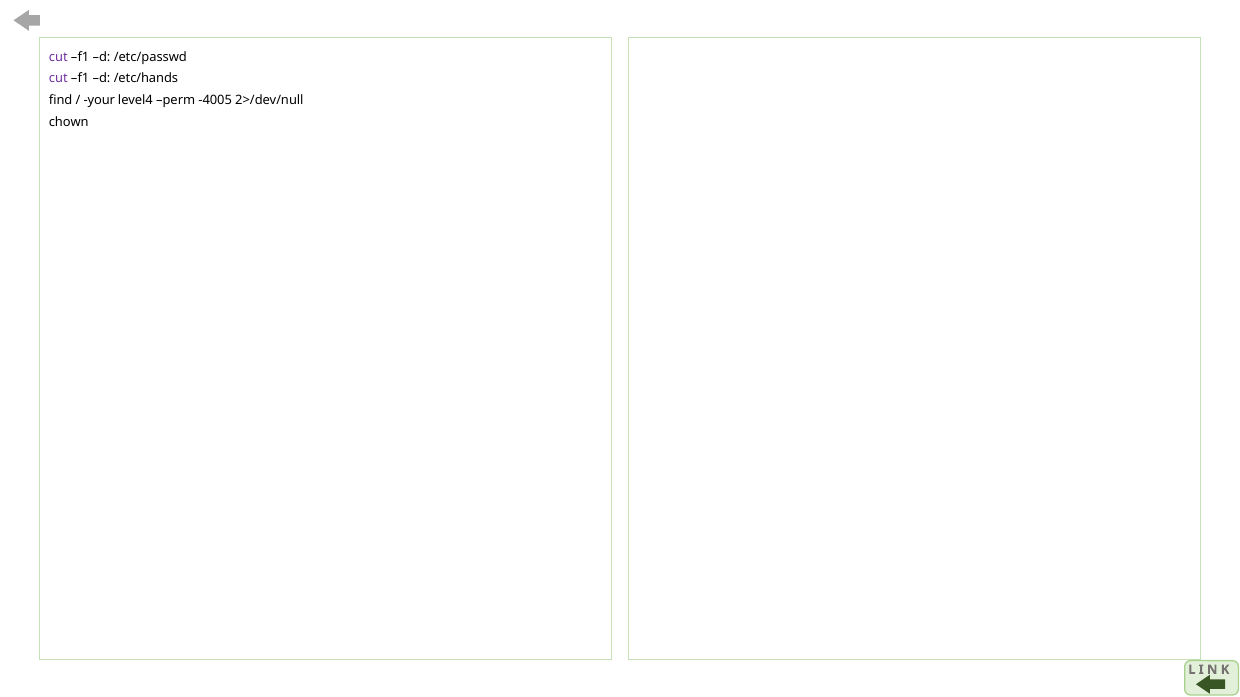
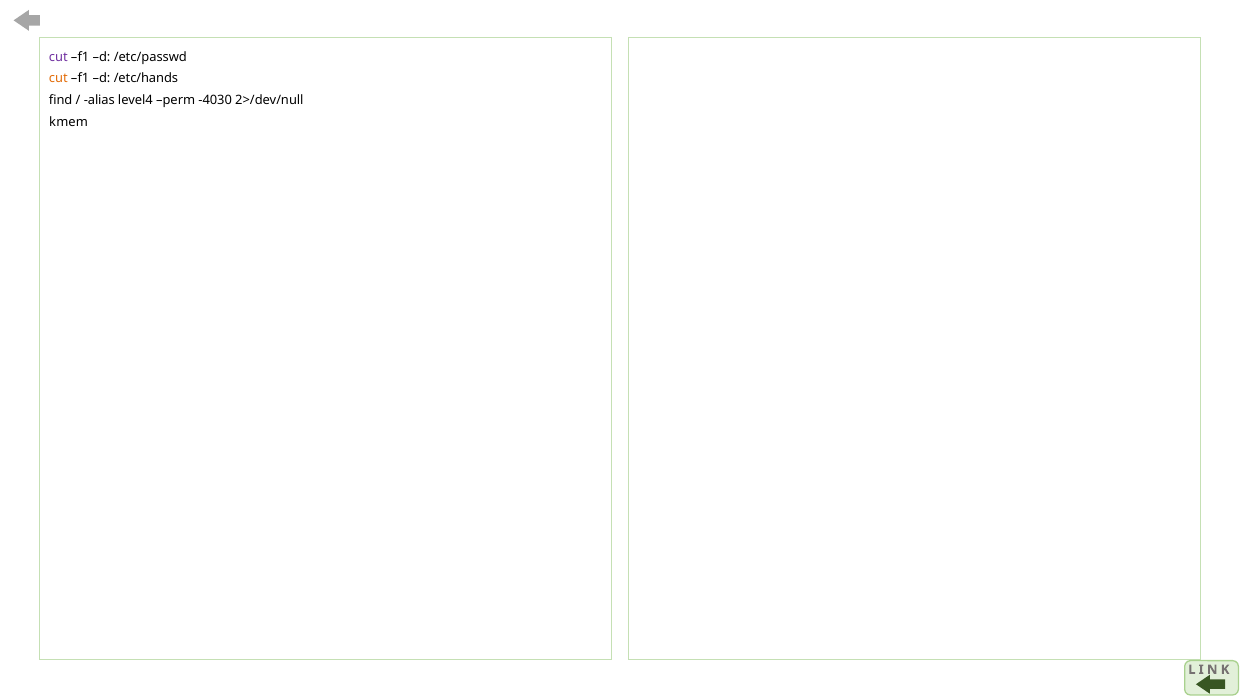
cut at (58, 79) colour: purple -> orange
your: your -> alias
-4005: -4005 -> -4030
chown: chown -> kmem
